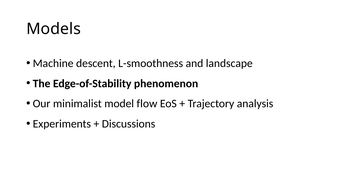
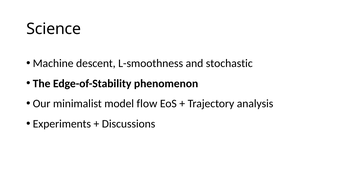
Models: Models -> Science
landscape: landscape -> stochastic
